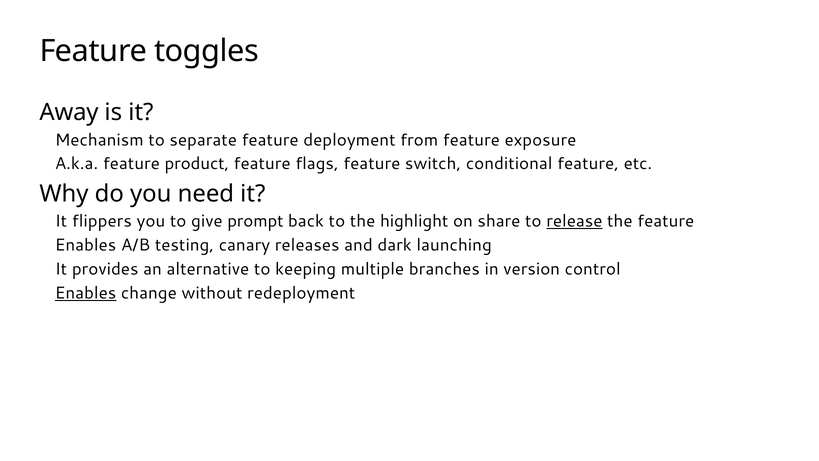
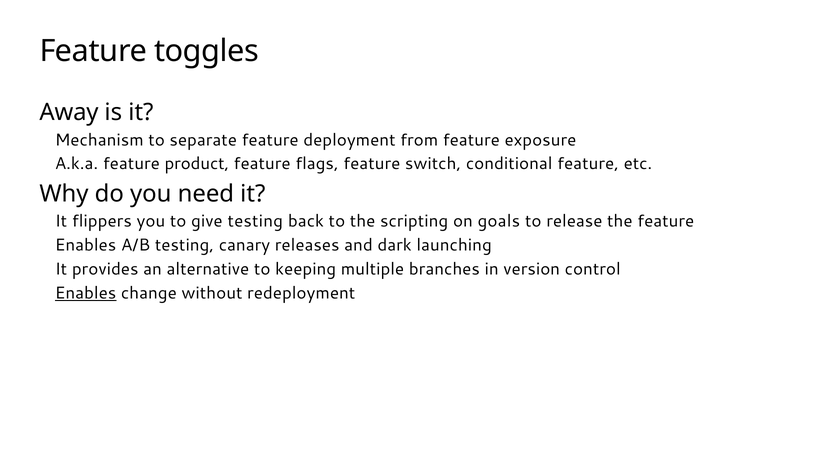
give prompt: prompt -> testing
highlight: highlight -> scripting
share: share -> goals
release underline: present -> none
